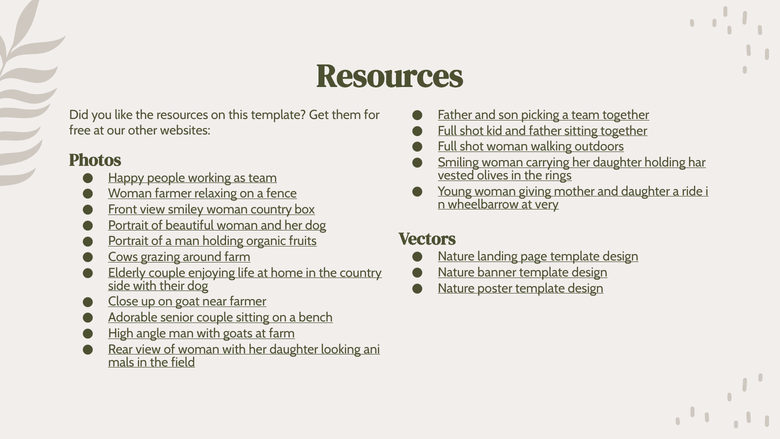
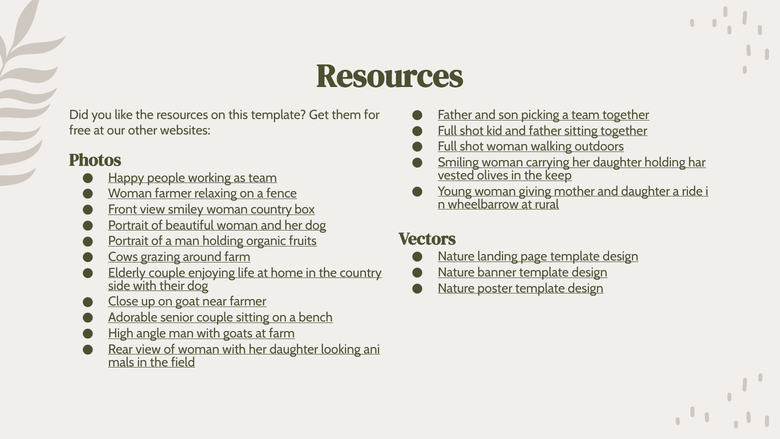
rings: rings -> keep
very: very -> rural
